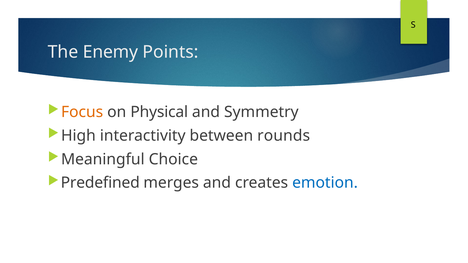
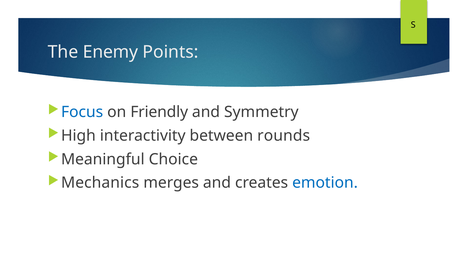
Focus colour: orange -> blue
Physical: Physical -> Friendly
Predefined: Predefined -> Mechanics
